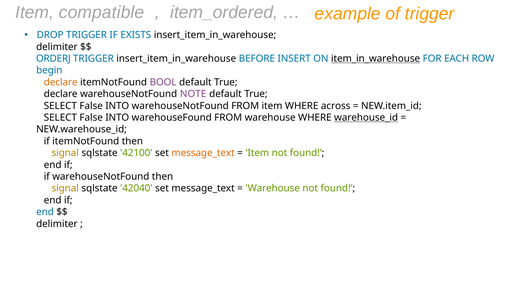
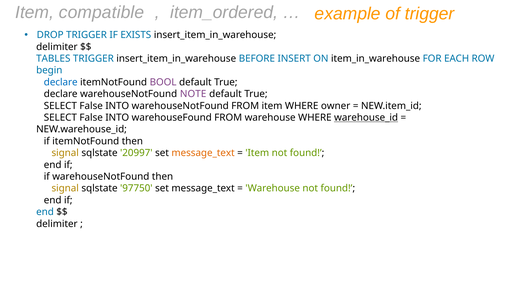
ORDERJ: ORDERJ -> TABLES
item_in_warehouse underline: present -> none
declare at (61, 82) colour: orange -> blue
across: across -> owner
42100: 42100 -> 20997
42040: 42040 -> 97750
